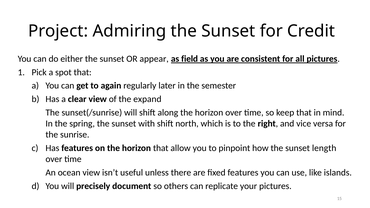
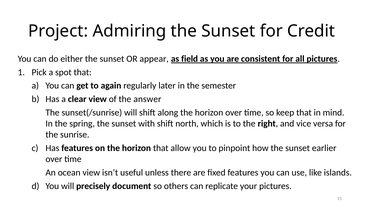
expand: expand -> answer
length: length -> earlier
